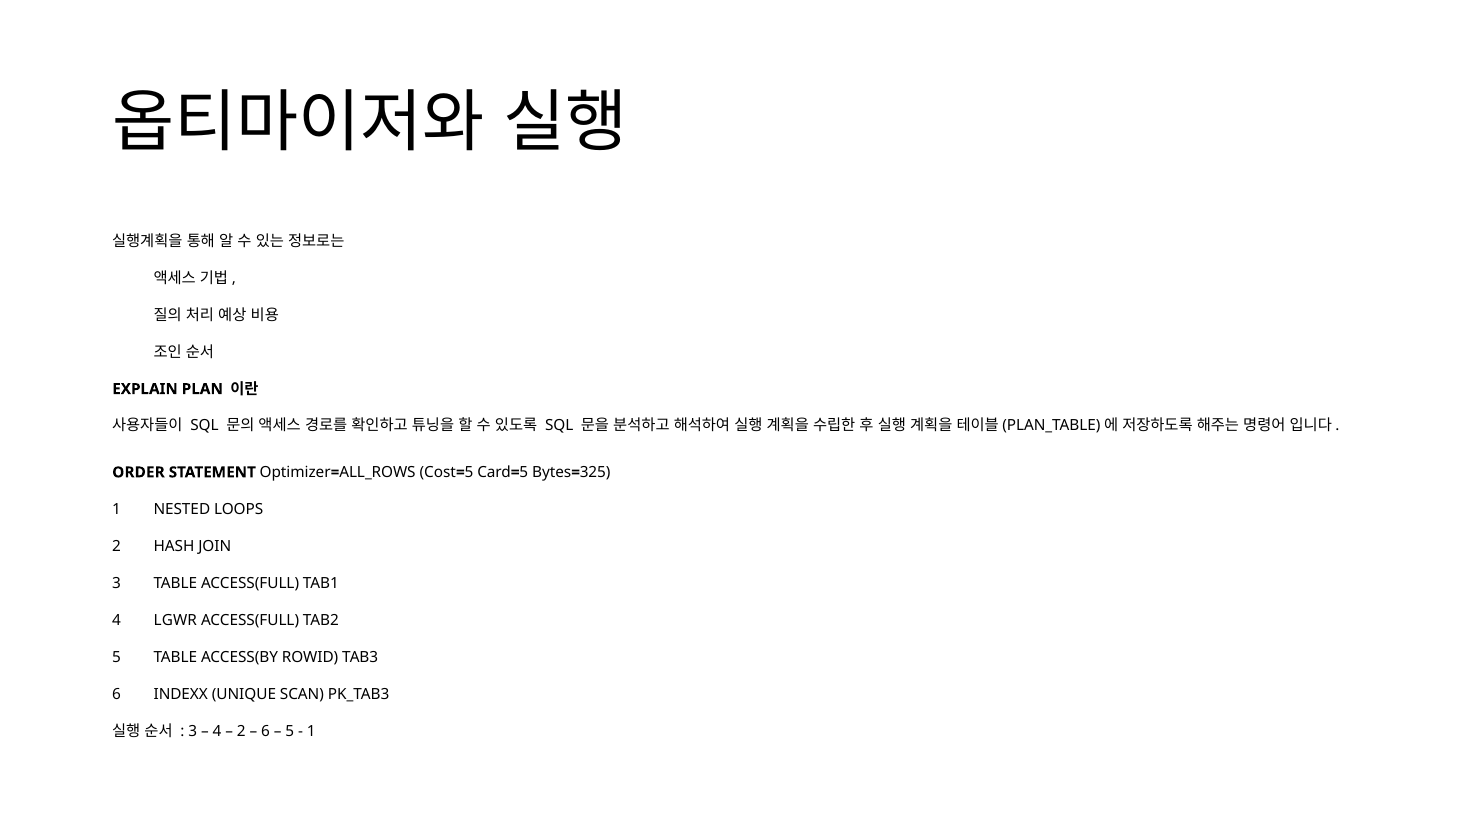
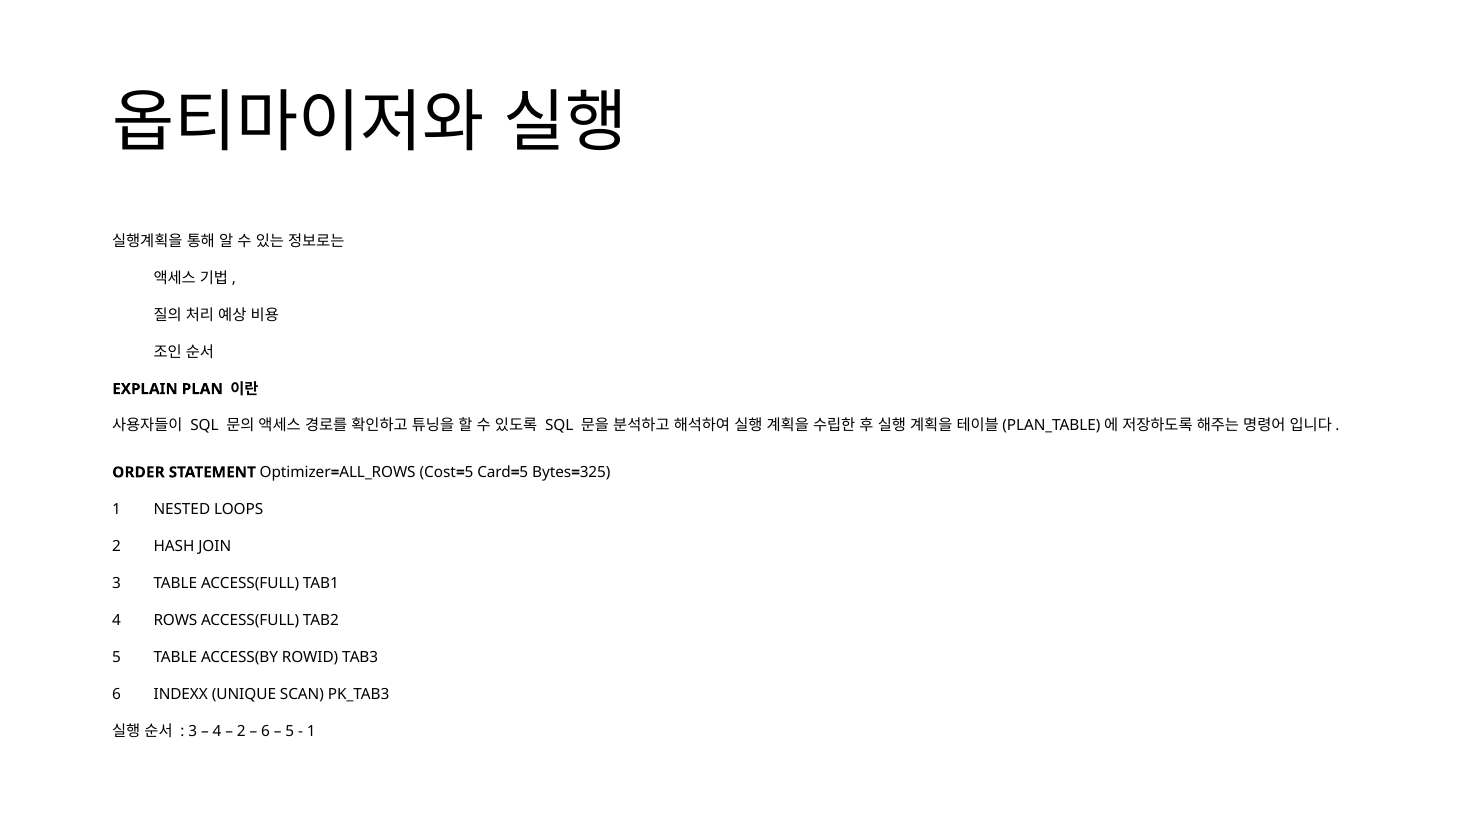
LGWR: LGWR -> ROWS
